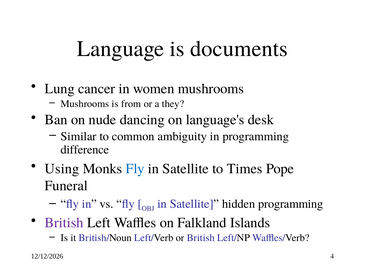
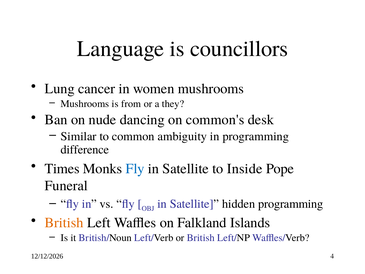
documents: documents -> councillors
language's: language's -> common's
Using: Using -> Times
Times: Times -> Inside
British at (64, 222) colour: purple -> orange
